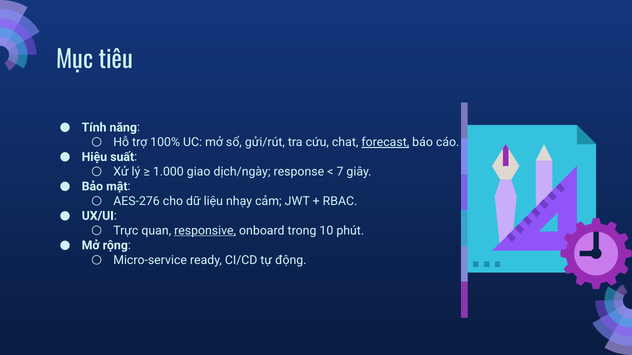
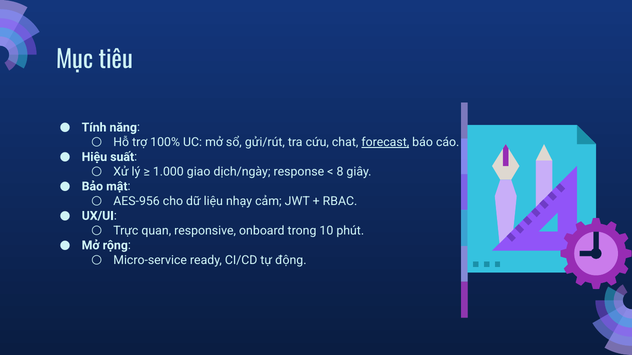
7: 7 -> 8
AES-276: AES-276 -> AES-956
responsive underline: present -> none
